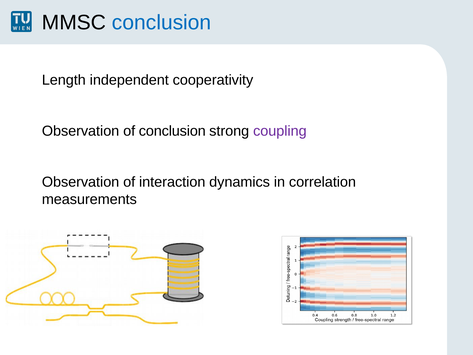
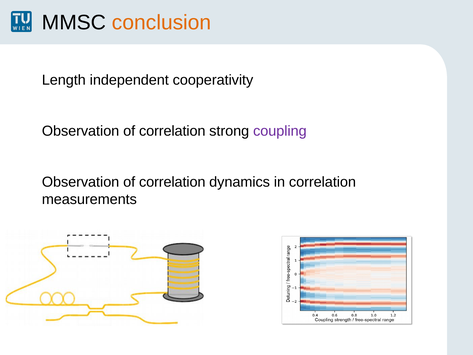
conclusion at (162, 23) colour: blue -> orange
conclusion at (172, 131): conclusion -> correlation
interaction at (172, 182): interaction -> correlation
